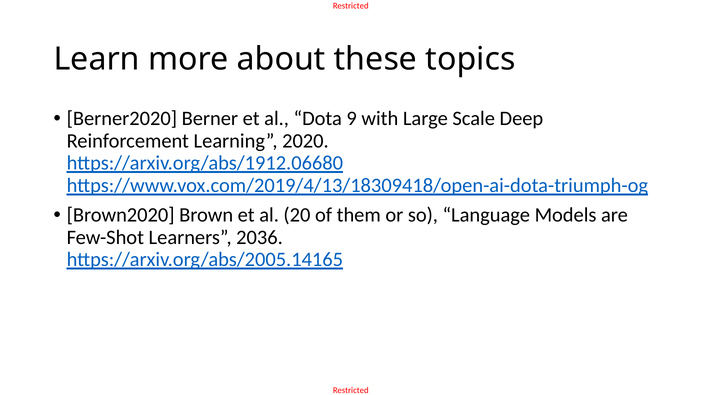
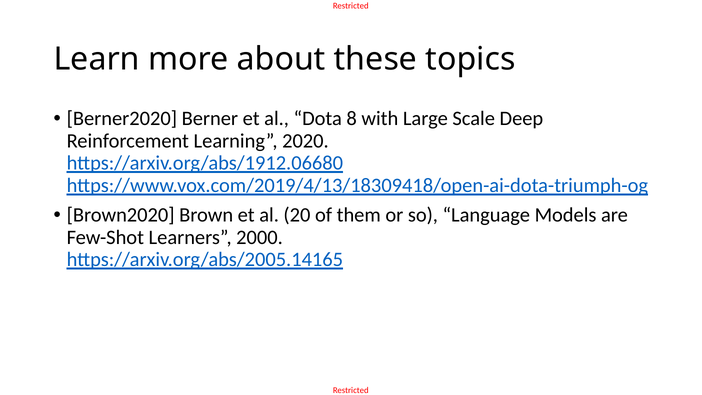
9: 9 -> 8
2036: 2036 -> 2000
